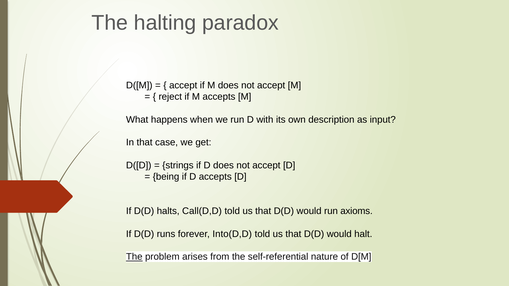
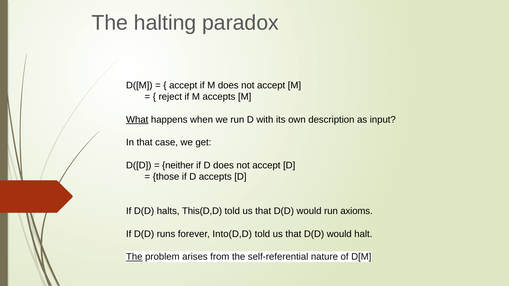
What underline: none -> present
strings: strings -> neither
being: being -> those
Call(D,D: Call(D,D -> This(D,D
